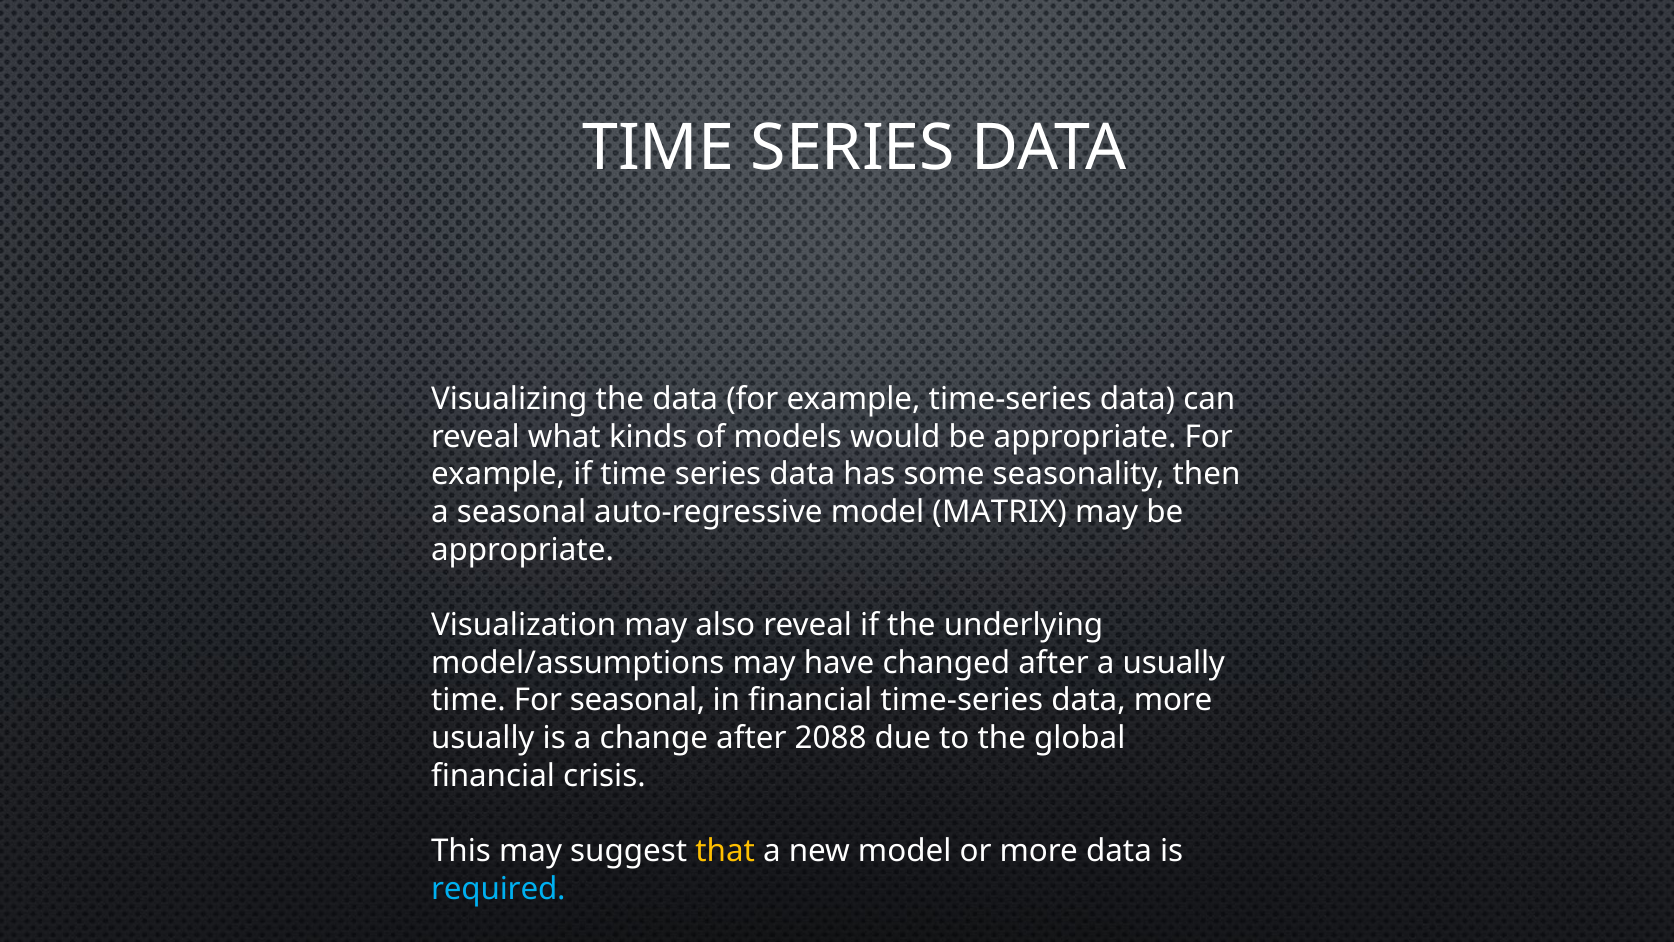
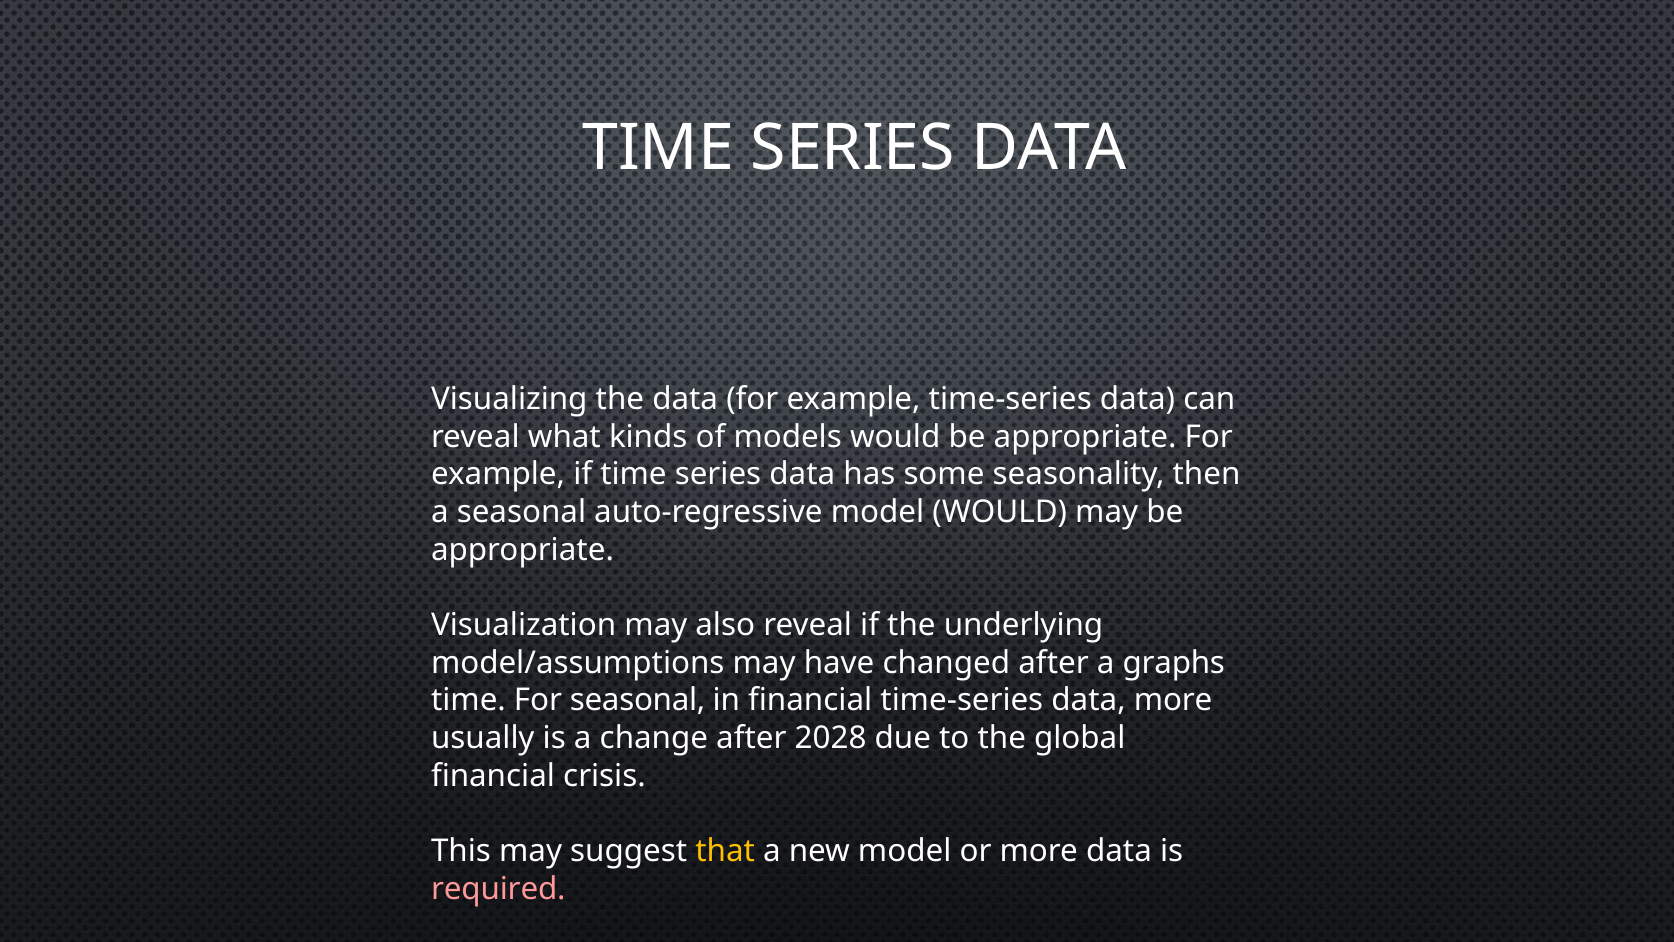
model MATRIX: MATRIX -> WOULD
a usually: usually -> graphs
2088: 2088 -> 2028
required colour: light blue -> pink
